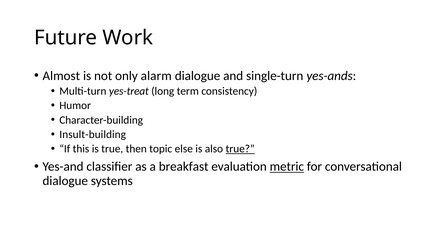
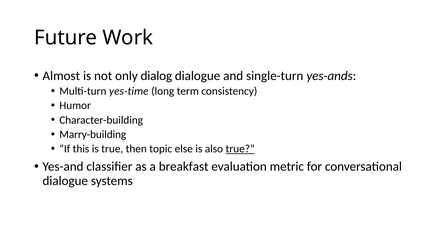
alarm: alarm -> dialog
yes-treat: yes-treat -> yes-time
Insult-building: Insult-building -> Marry-building
metric underline: present -> none
